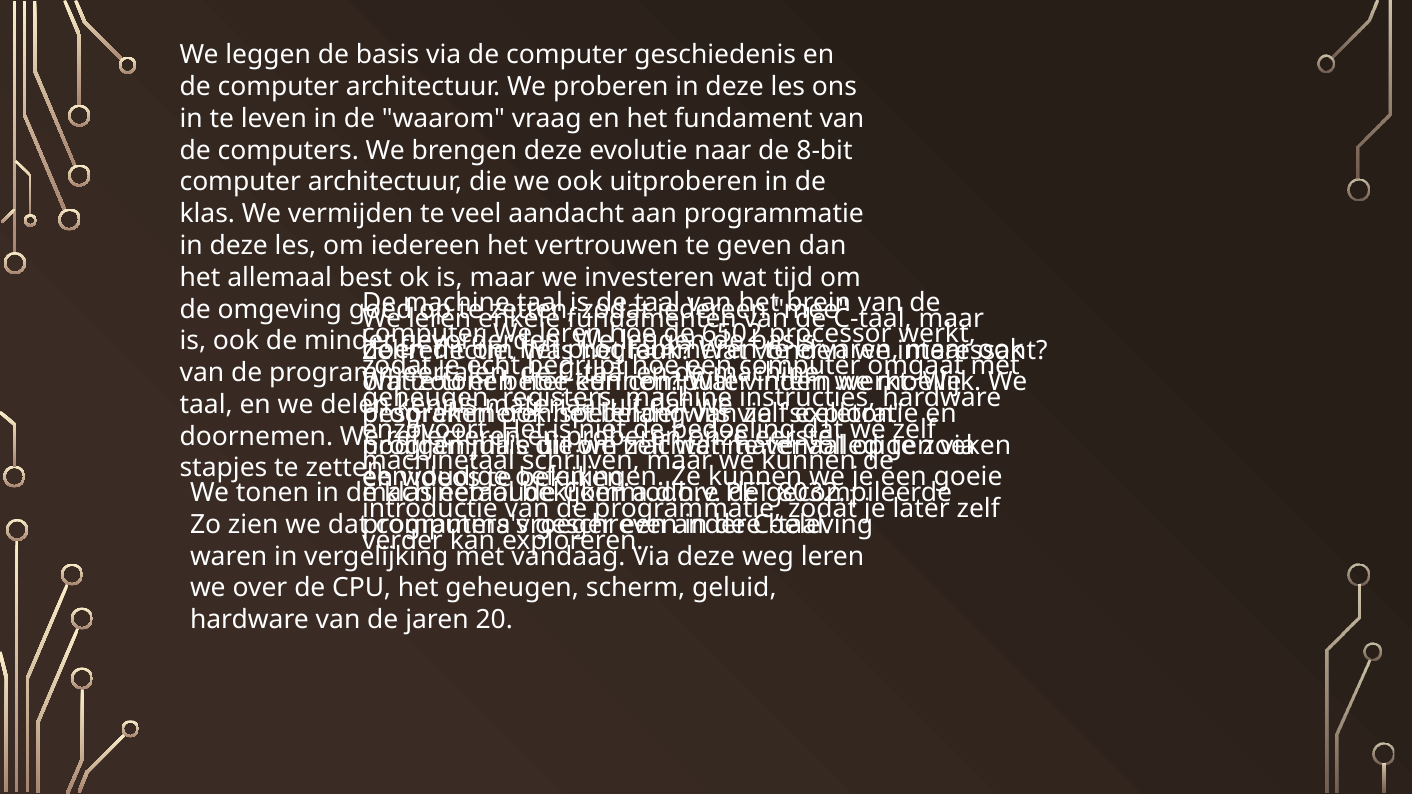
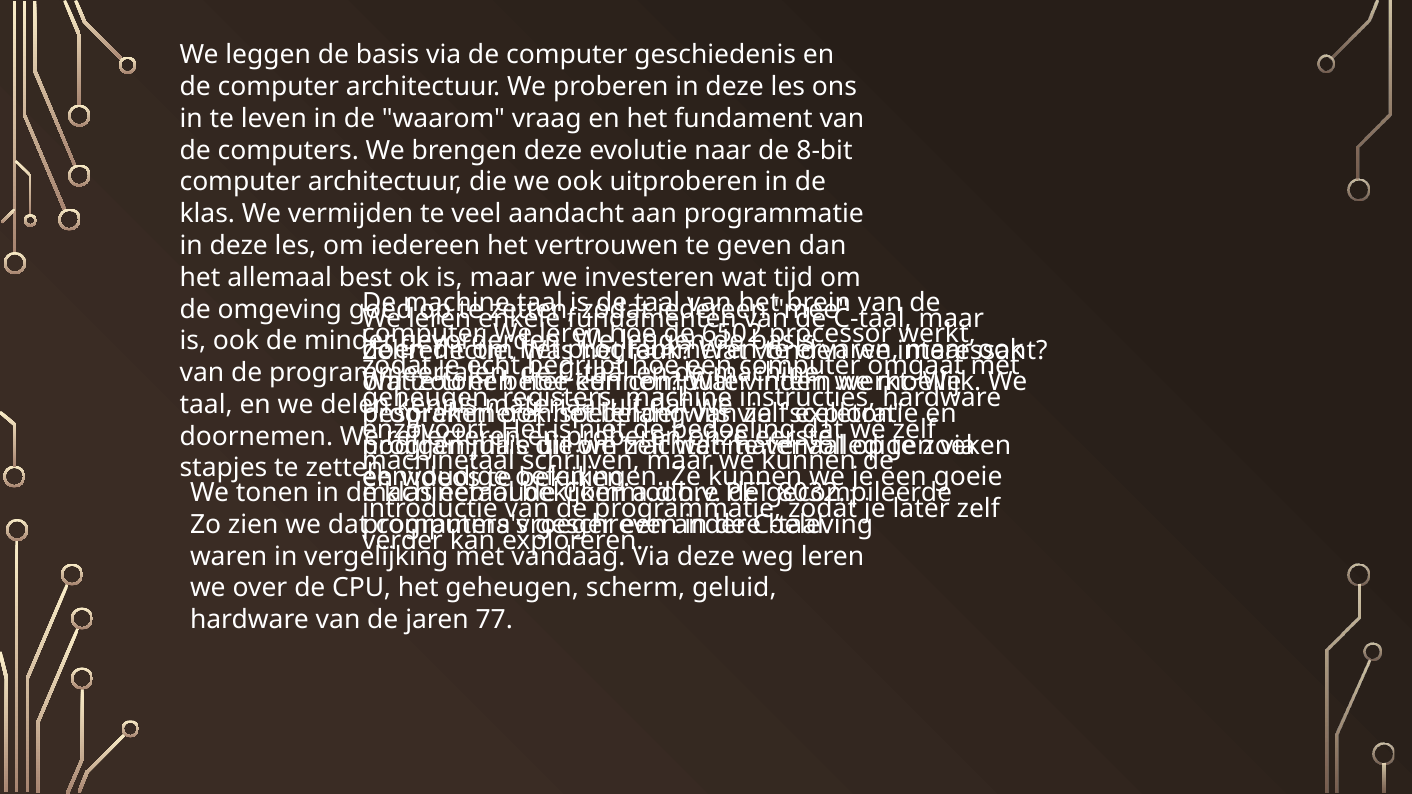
20: 20 -> 77
